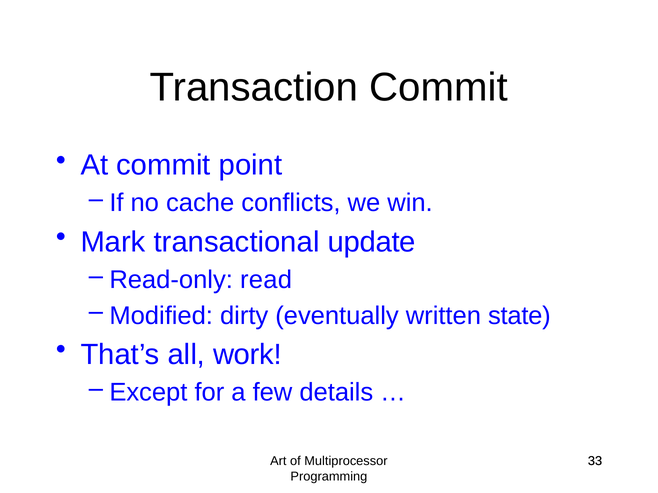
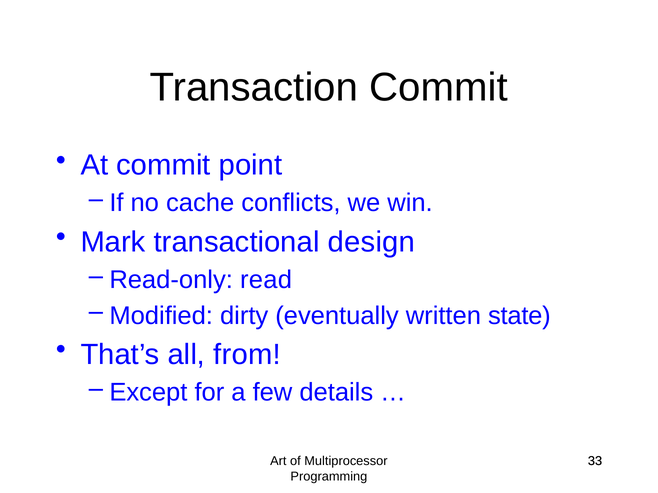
update: update -> design
work: work -> from
